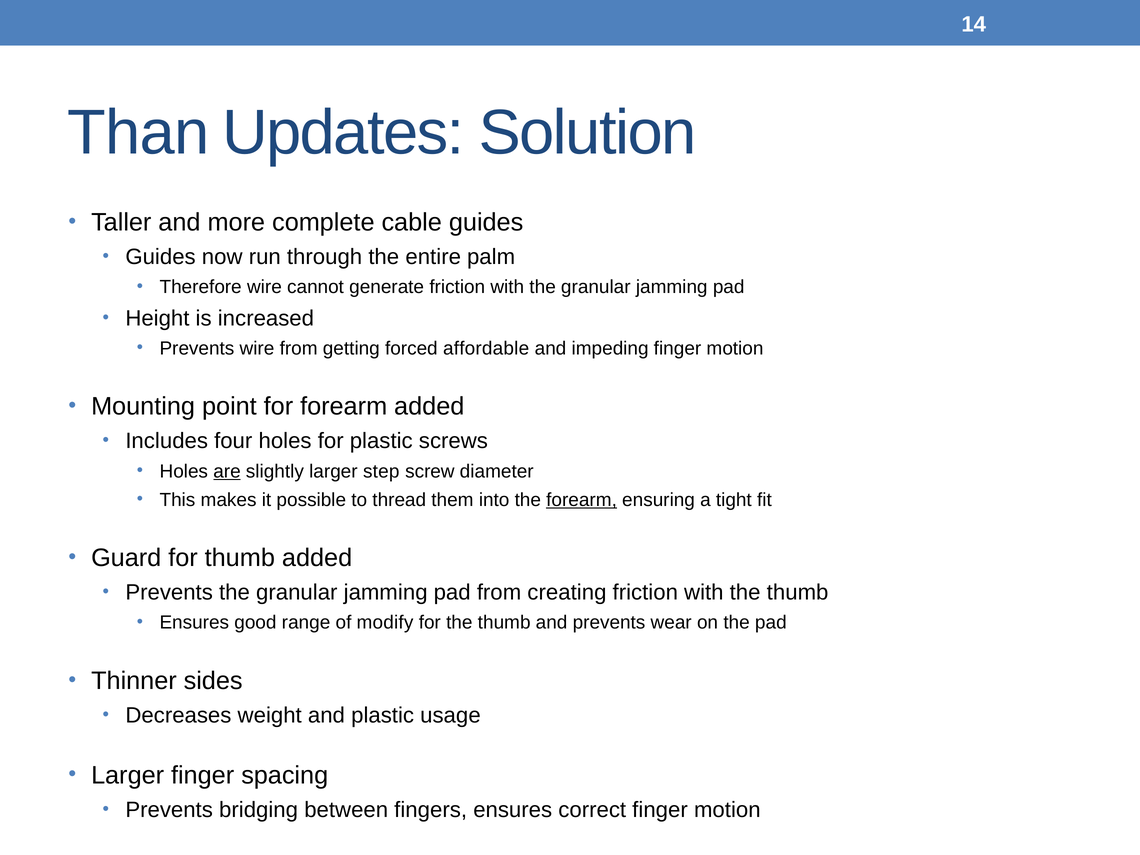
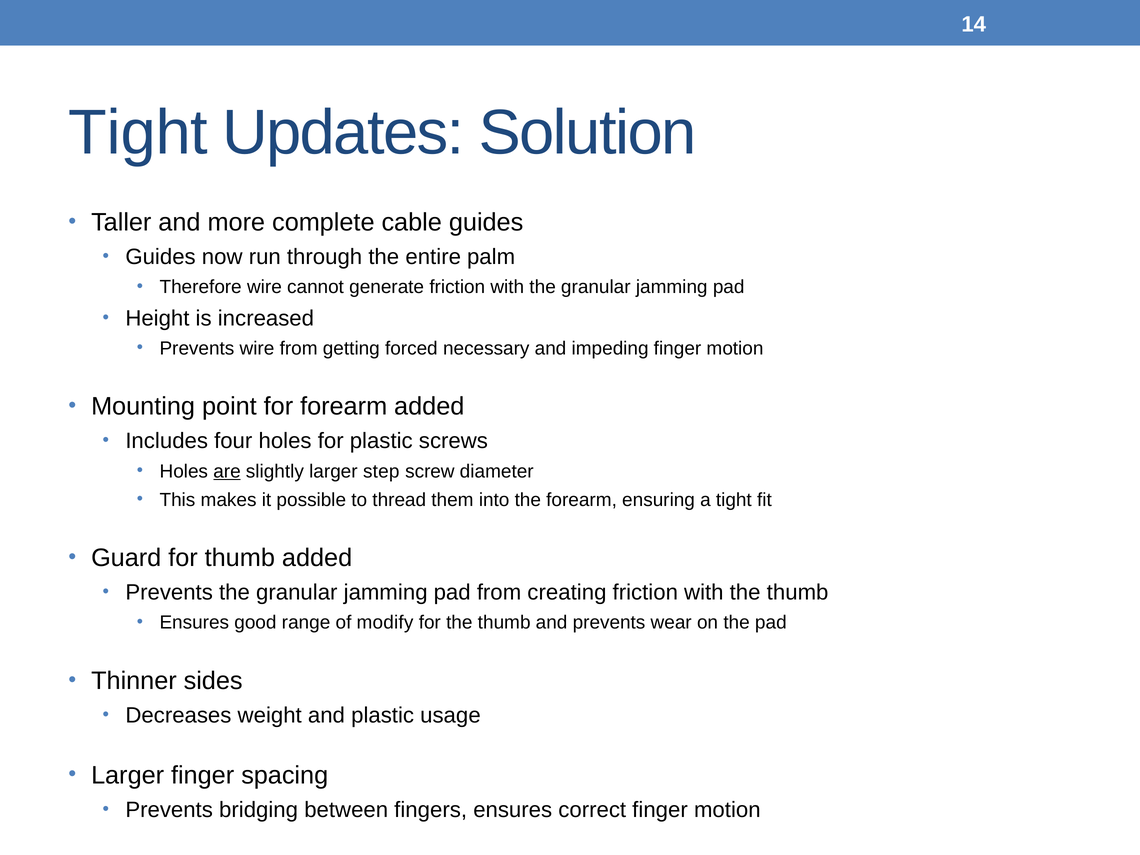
Than at (138, 133): Than -> Tight
affordable: affordable -> necessary
forearm at (582, 500) underline: present -> none
